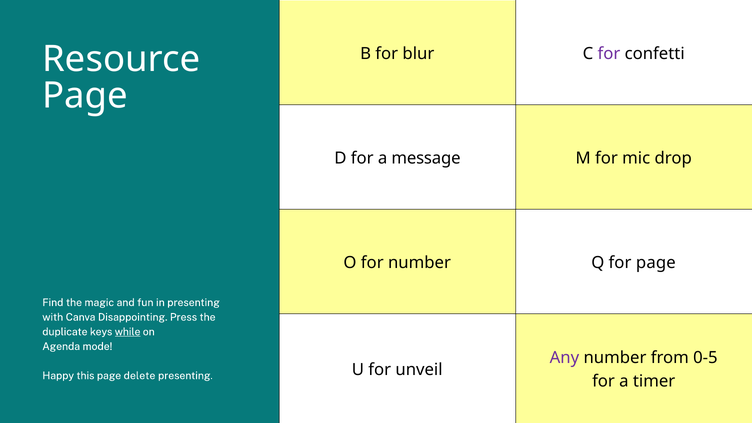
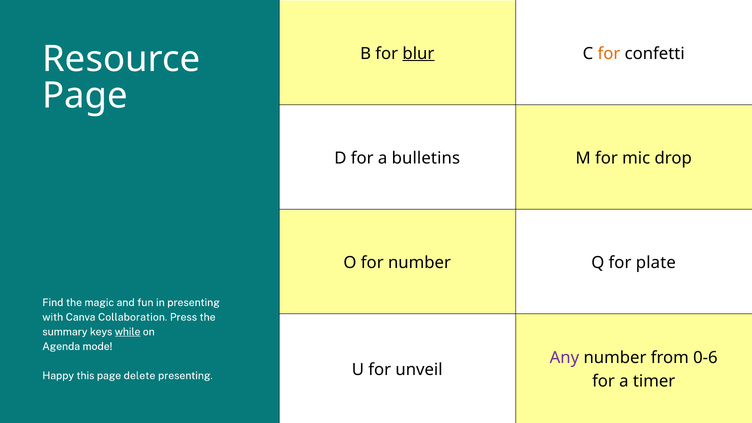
blur underline: none -> present
for at (609, 54) colour: purple -> orange
message: message -> bulletins
for page: page -> plate
Disappointing: Disappointing -> Collaboration
duplicate: duplicate -> summary
0-5: 0-5 -> 0-6
